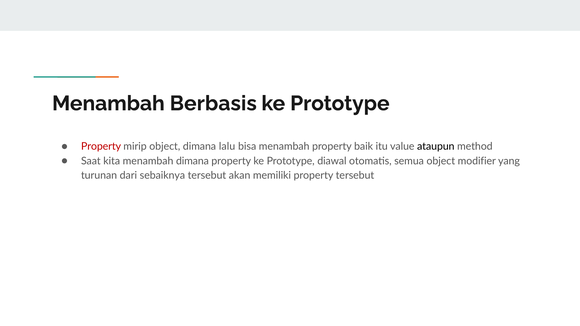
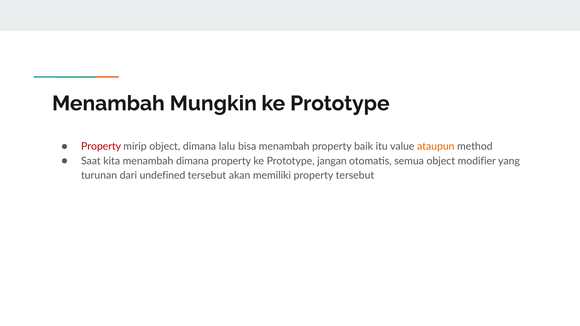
Berbasis: Berbasis -> Mungkin
ataupun colour: black -> orange
diawal: diawal -> jangan
sebaiknya: sebaiknya -> undefined
